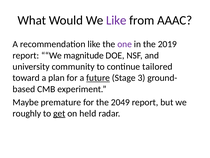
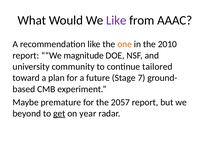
one colour: purple -> orange
2019: 2019 -> 2010
future underline: present -> none
3: 3 -> 7
2049: 2049 -> 2057
roughly: roughly -> beyond
held: held -> year
